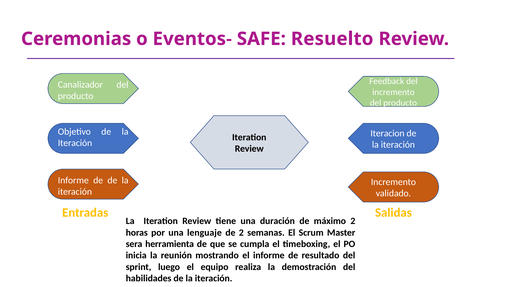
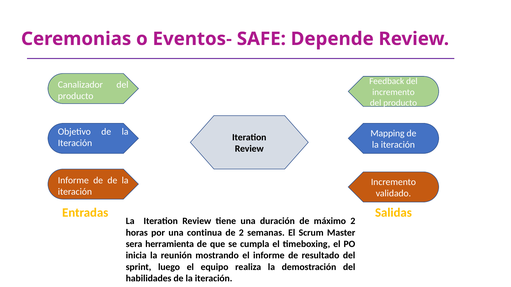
Resuelto: Resuelto -> Depende
Iteracion: Iteracion -> Mapping
lenguaje: lenguaje -> continua
